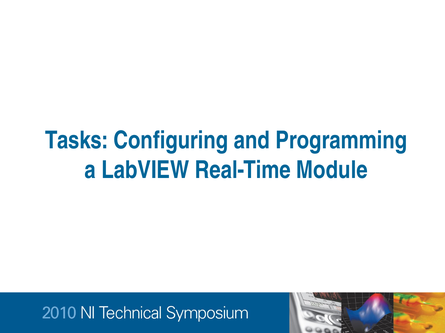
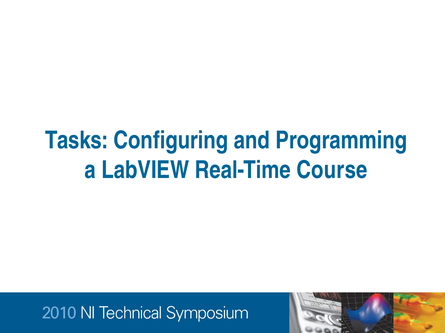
Module: Module -> Course
